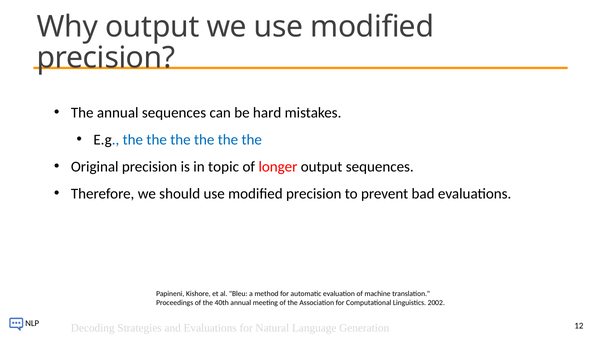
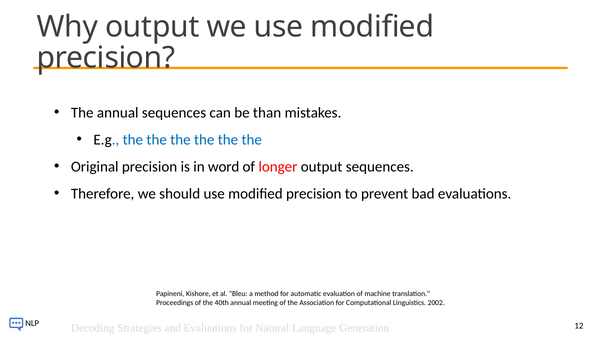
hard: hard -> than
topic: topic -> word
